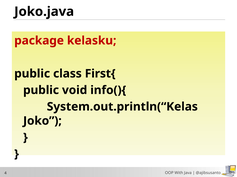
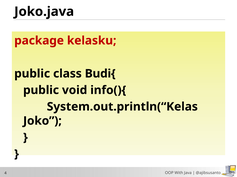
First{: First{ -> Budi{
